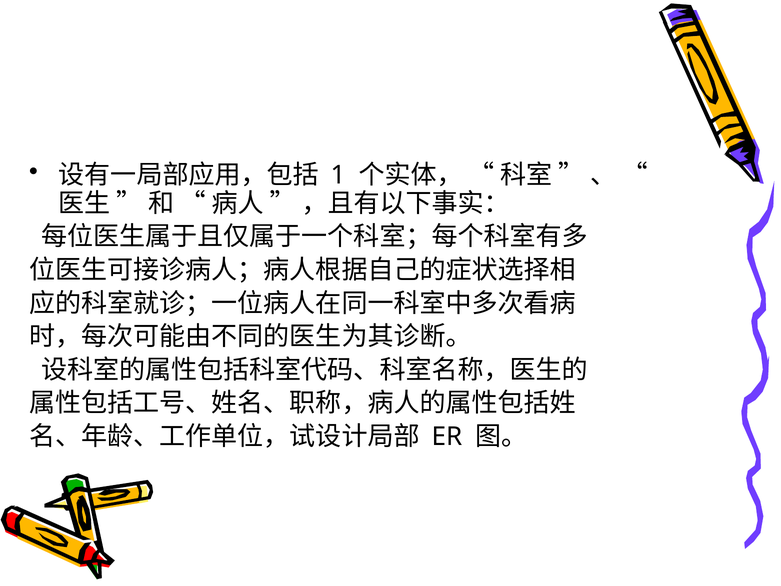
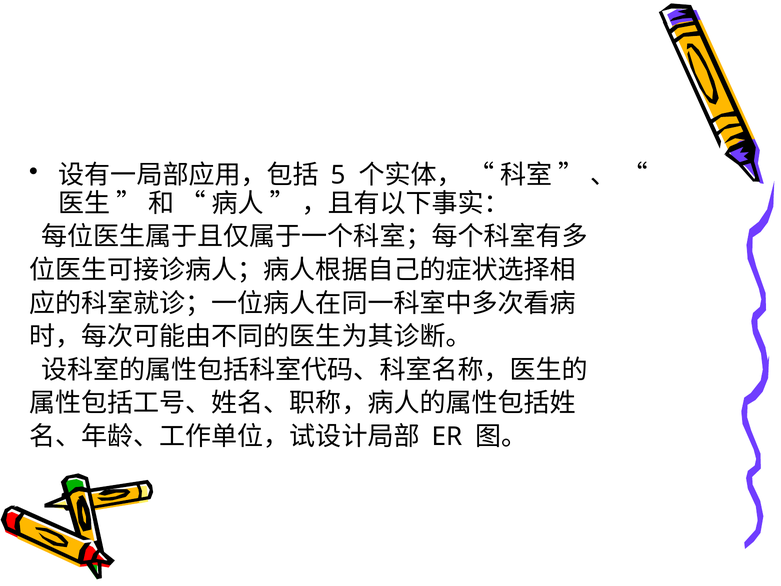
1: 1 -> 5
